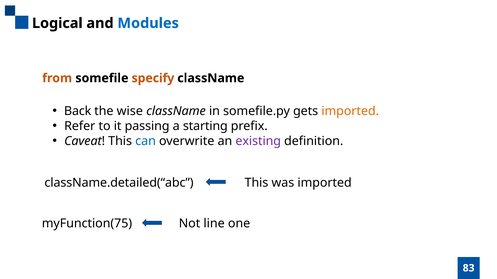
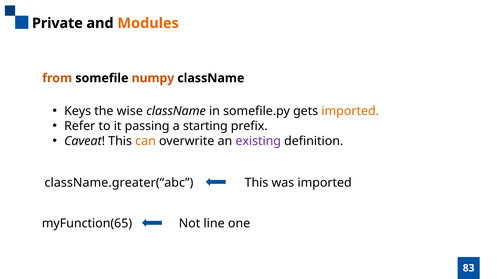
Logical: Logical -> Private
Modules colour: blue -> orange
specify: specify -> numpy
Back: Back -> Keys
can colour: blue -> orange
className.detailed(“abc: className.detailed(“abc -> className.greater(“abc
myFunction(75: myFunction(75 -> myFunction(65
